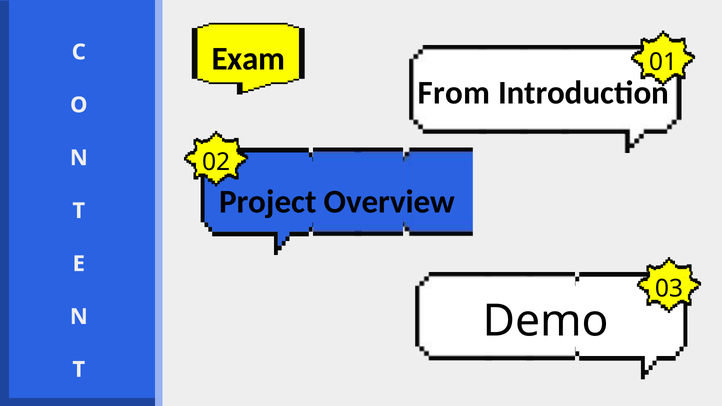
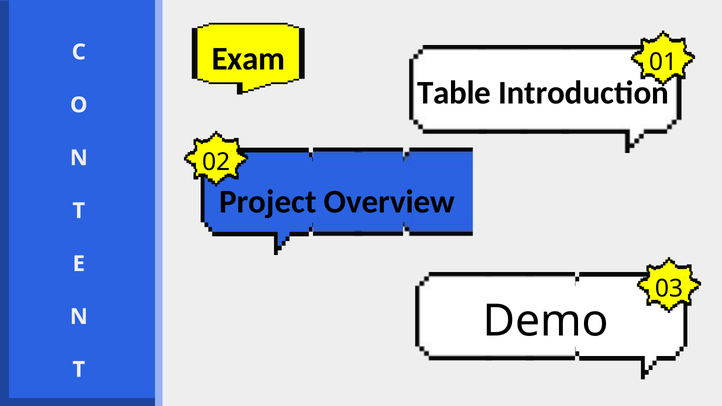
From: From -> Table
